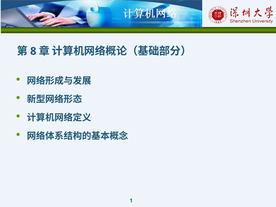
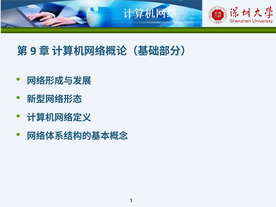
8: 8 -> 9
